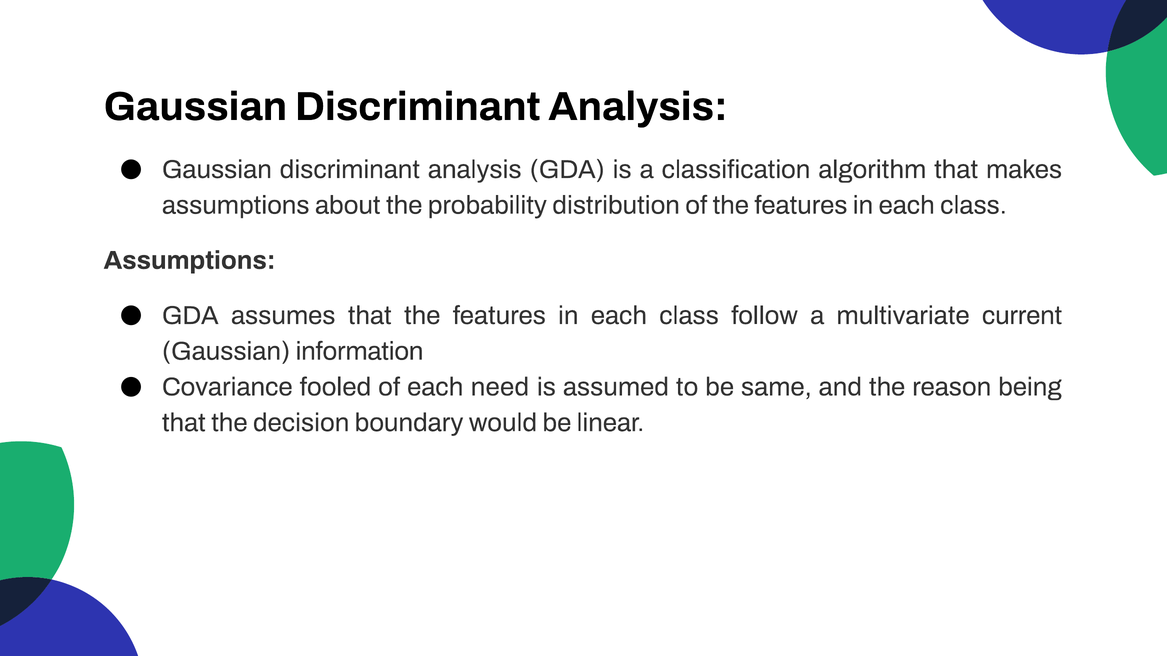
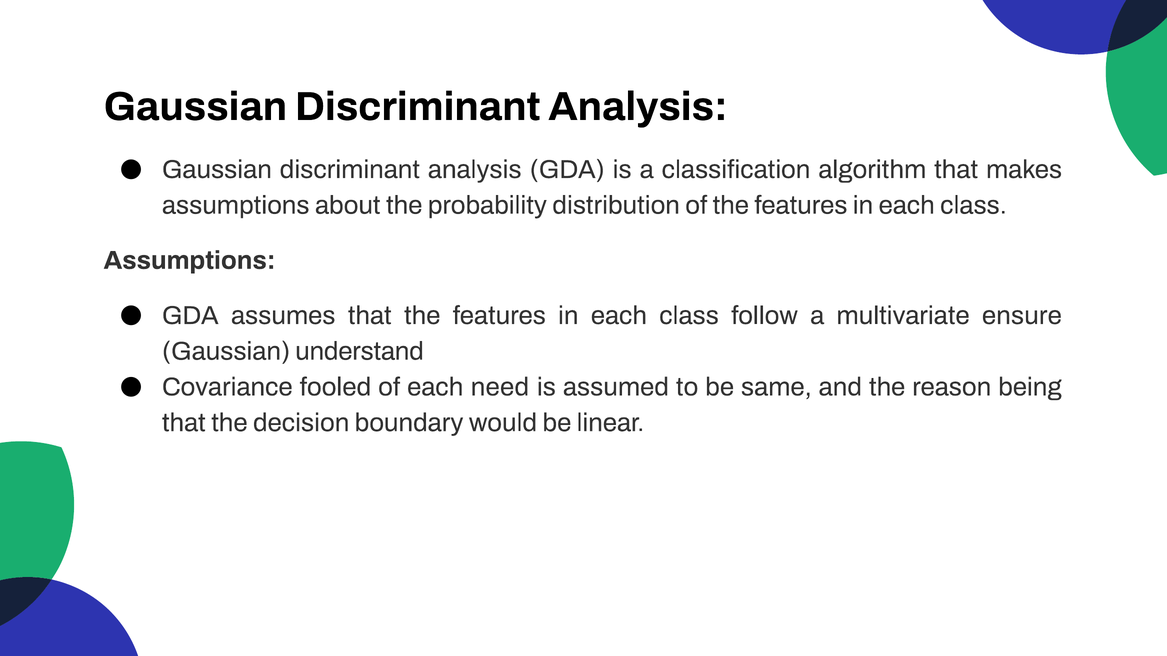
current: current -> ensure
information: information -> understand
